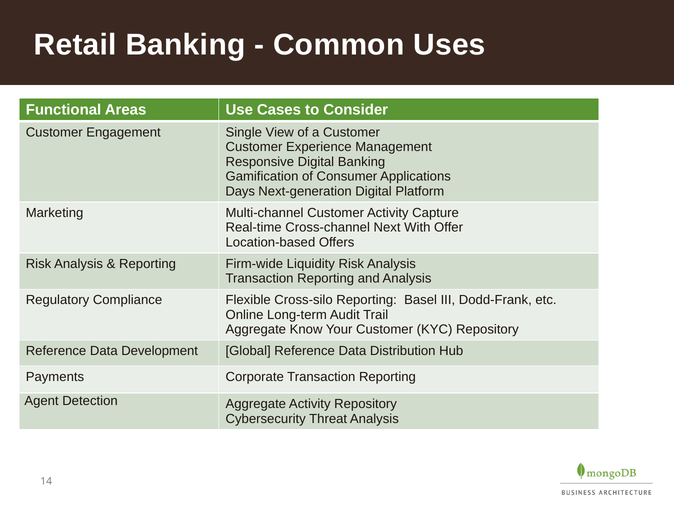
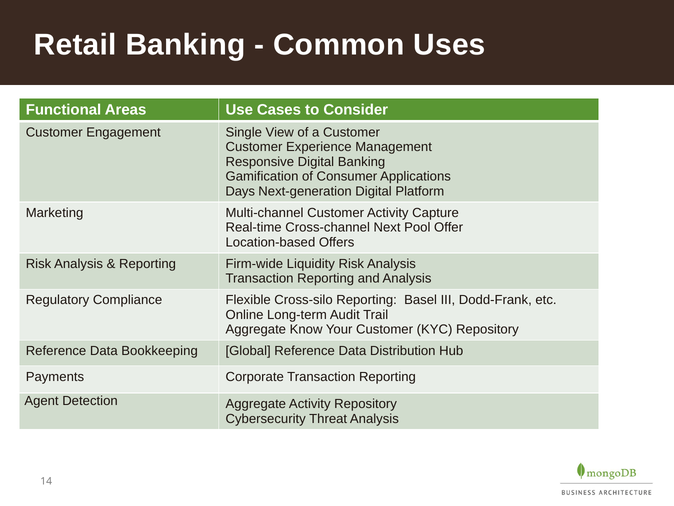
With: With -> Pool
Development: Development -> Bookkeeping
